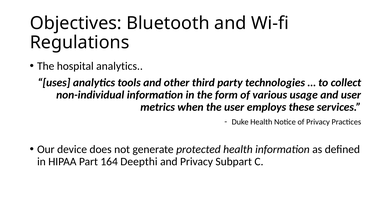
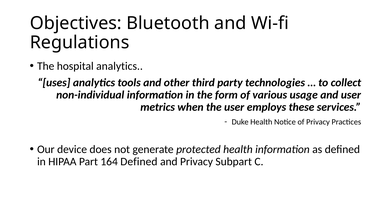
164 Deepthi: Deepthi -> Defined
